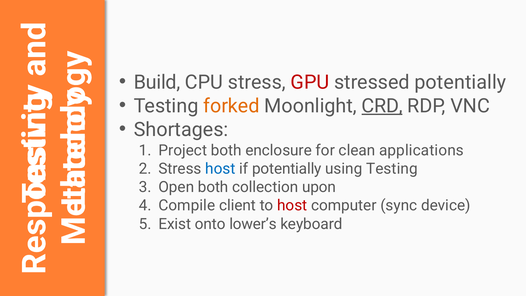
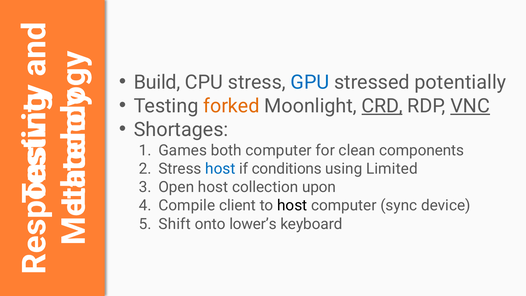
GPU colour: red -> blue
VNC underline: none -> present
Project: Project -> Games
both enclosure: enclosure -> computer
applications: applications -> components
if potentially: potentially -> conditions
using Testing: Testing -> Limited
Open both: both -> host
host at (292, 205) colour: red -> black
Exist: Exist -> Shift
